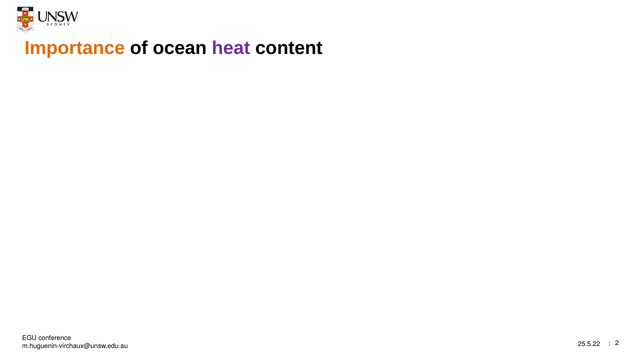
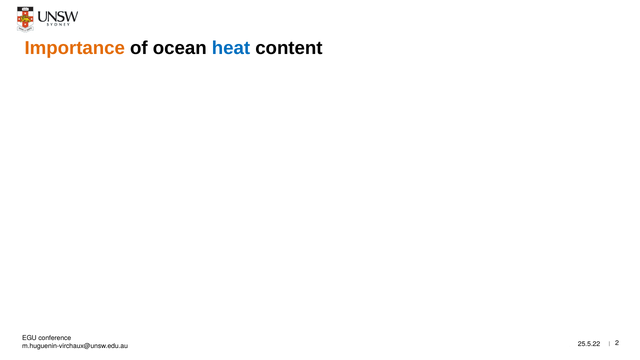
heat colour: purple -> blue
